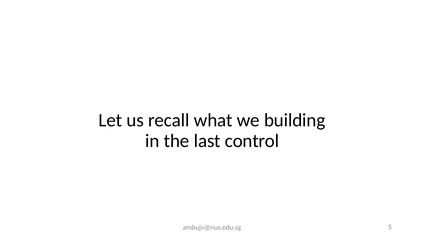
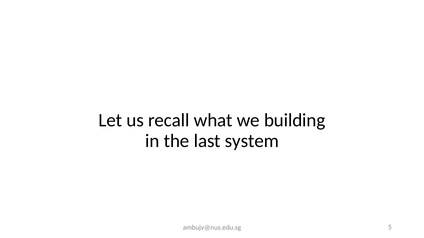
control: control -> system
